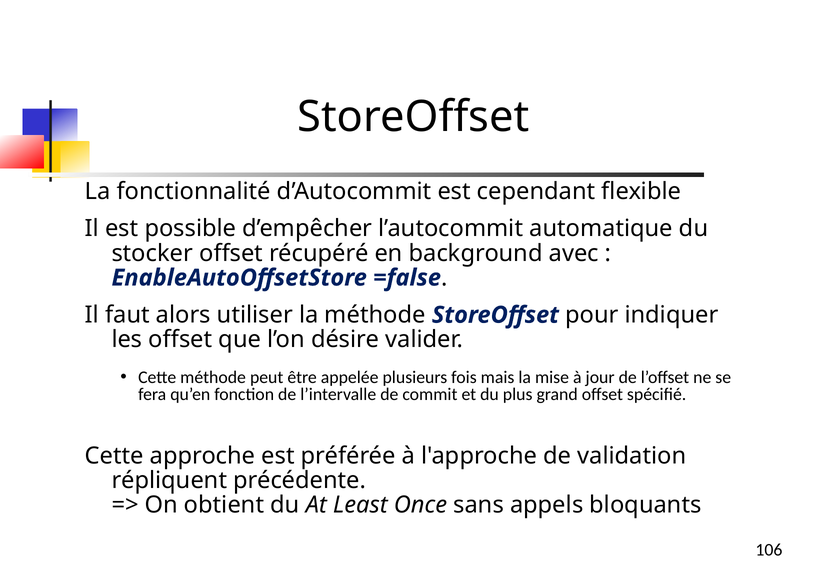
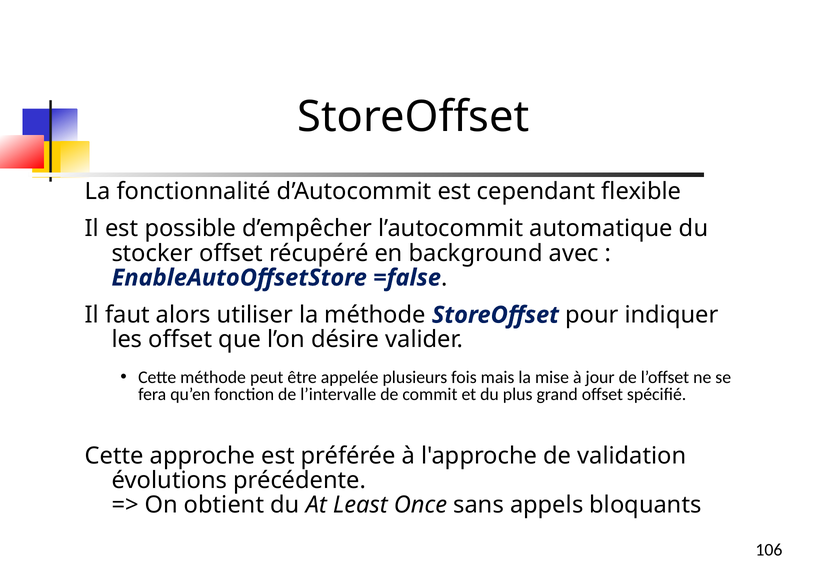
répliquent: répliquent -> évolutions
